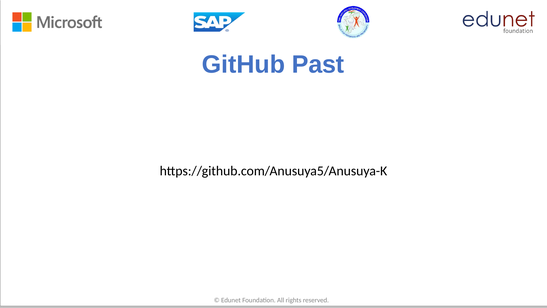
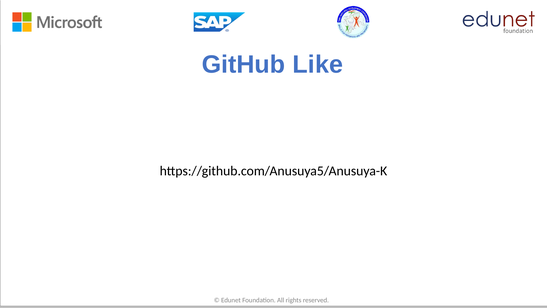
Past: Past -> Like
